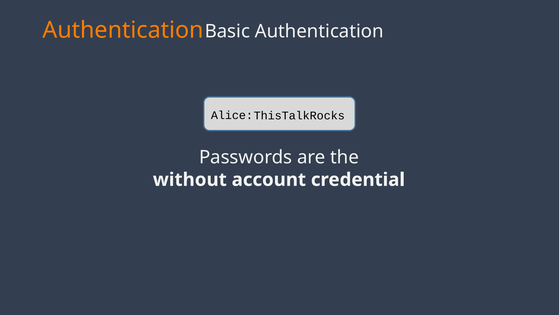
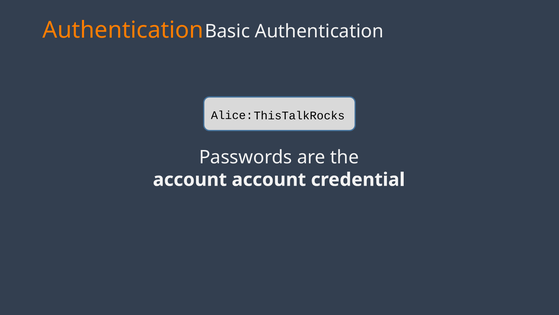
without at (190, 179): without -> account
